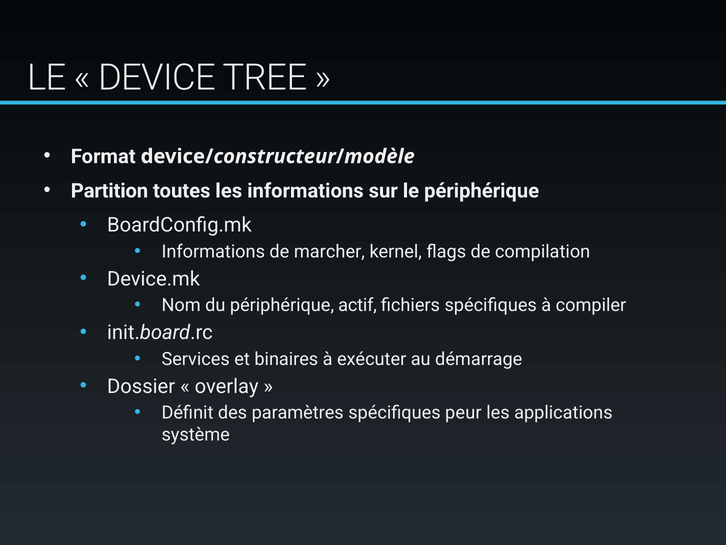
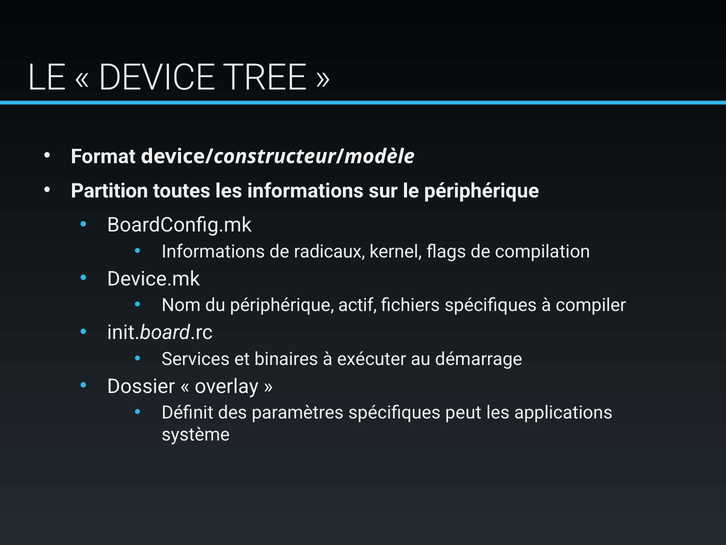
marcher: marcher -> radicaux
peur: peur -> peut
